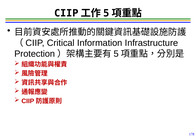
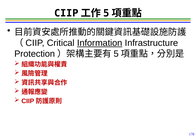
Information underline: none -> present
